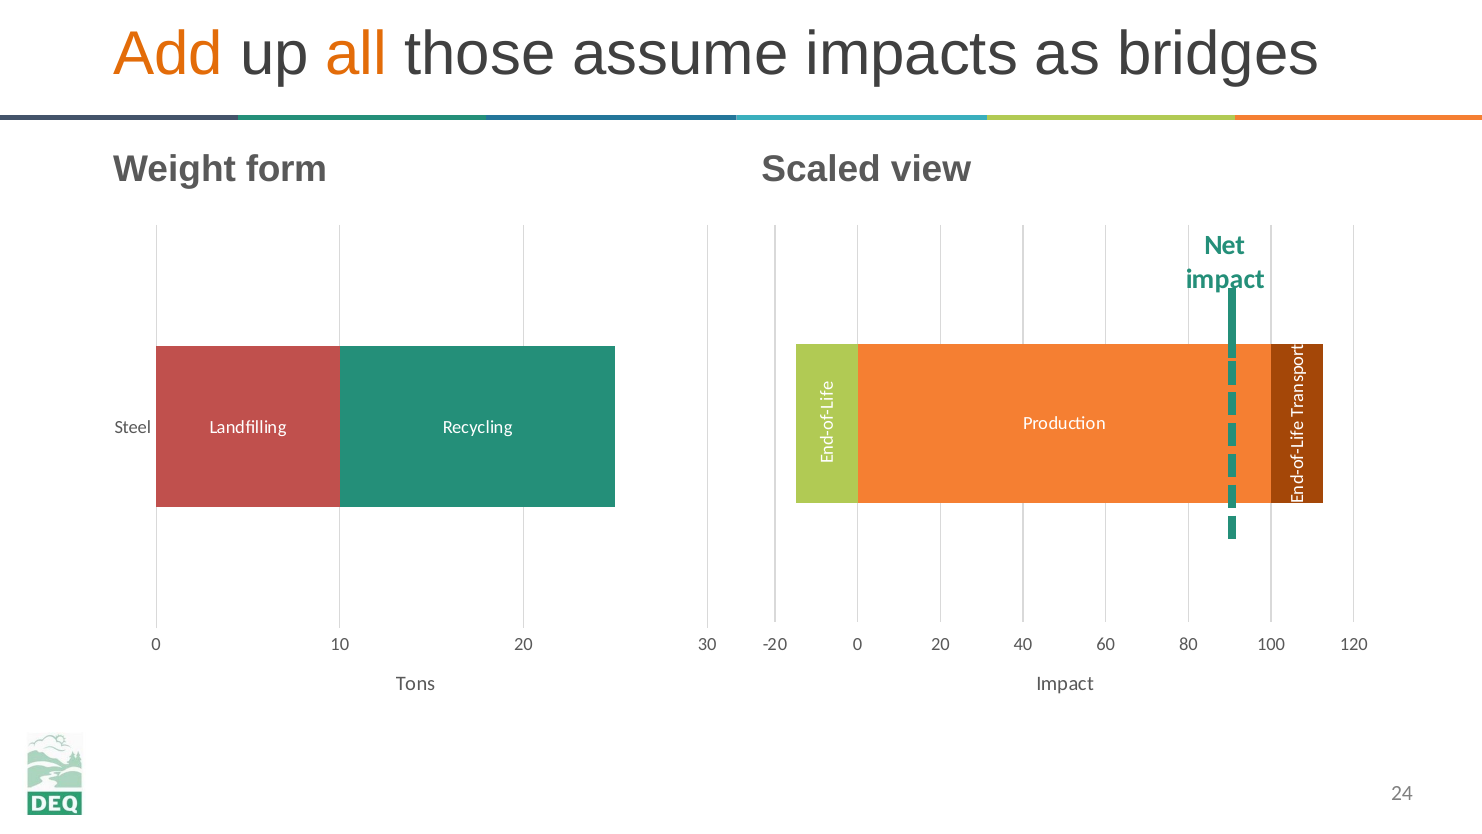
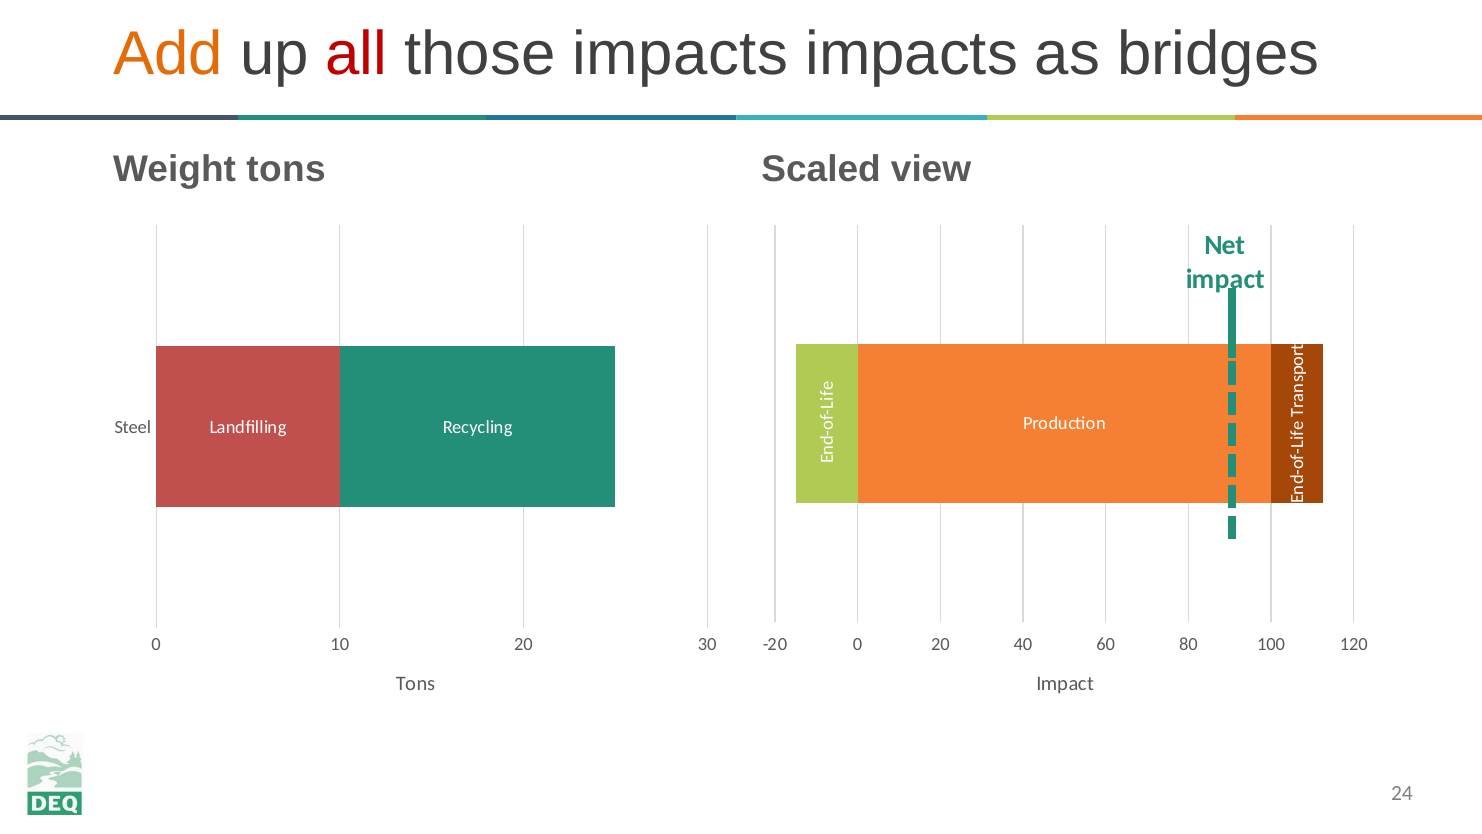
all colour: orange -> red
those assume: assume -> impacts
Weight form: form -> tons
